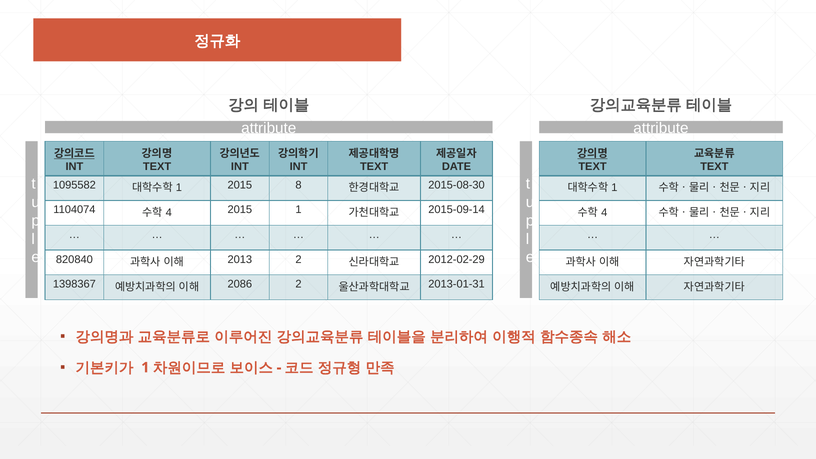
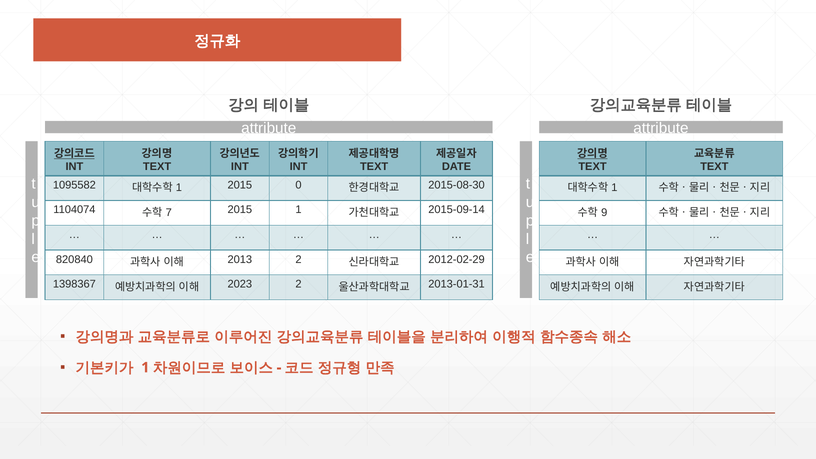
8: 8 -> 0
4 at (169, 213): 4 -> 7
4 at (604, 213): 4 -> 9
2086: 2086 -> 2023
